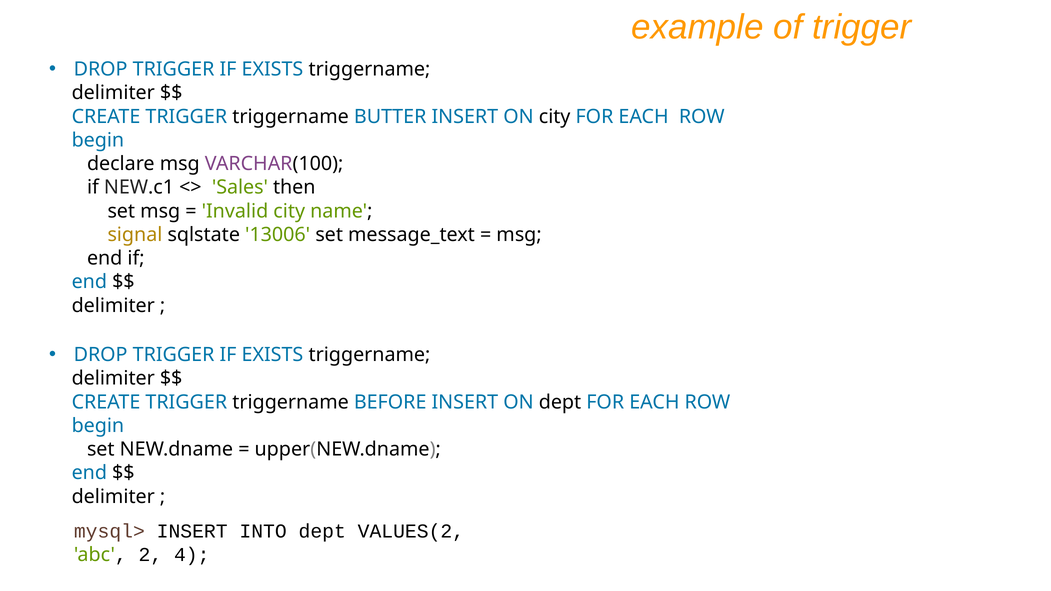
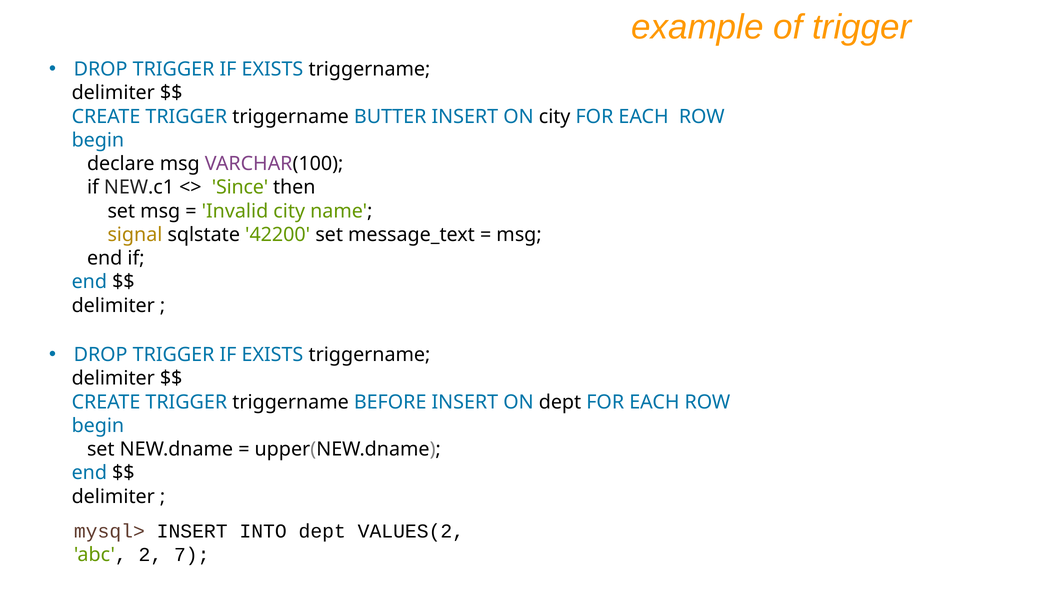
Sales: Sales -> Since
13006: 13006 -> 42200
4: 4 -> 7
